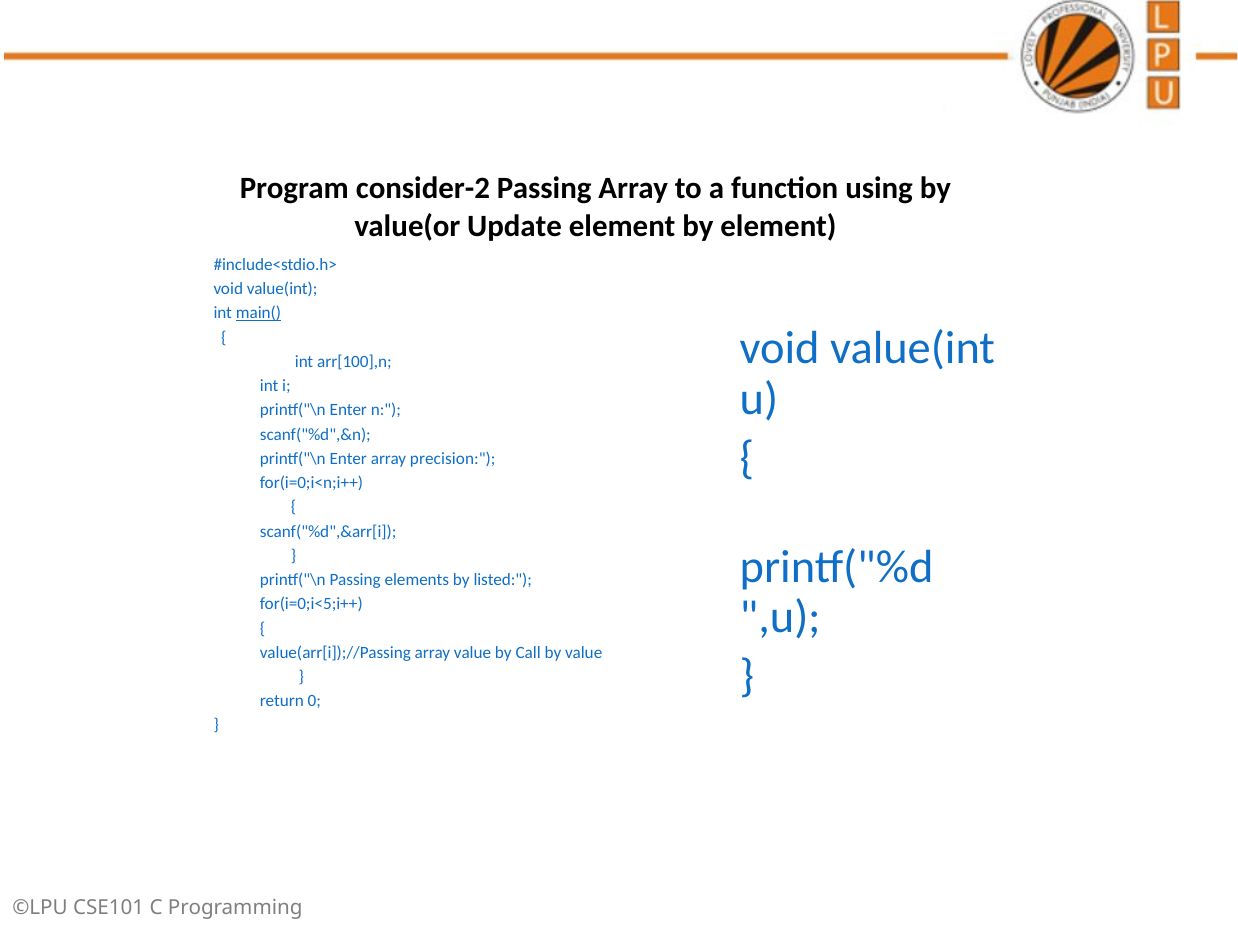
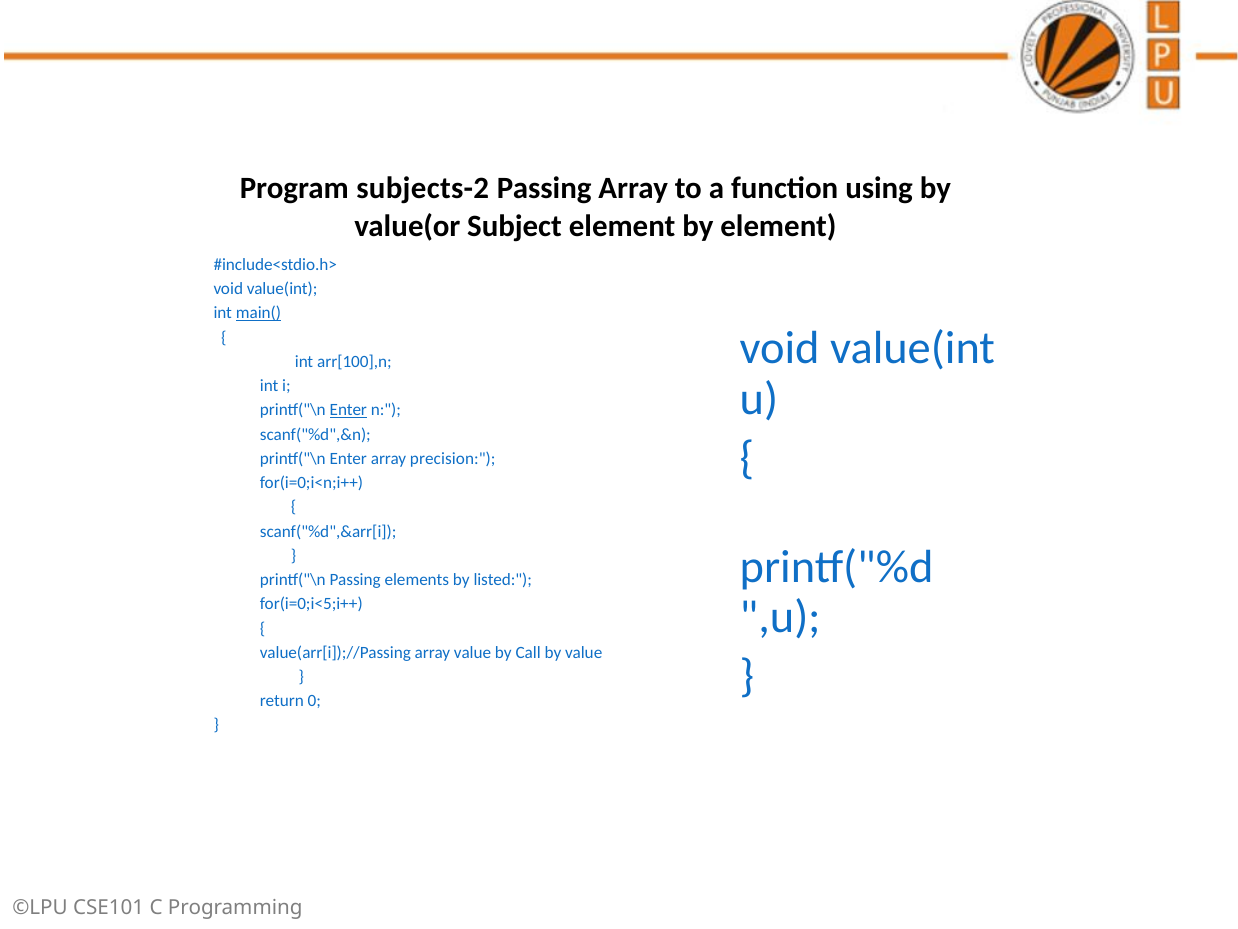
consider-2: consider-2 -> subjects-2
Update: Update -> Subject
Enter at (348, 410) underline: none -> present
